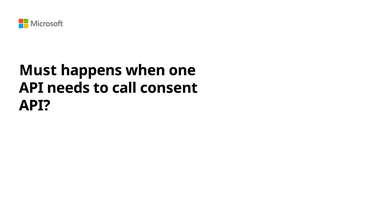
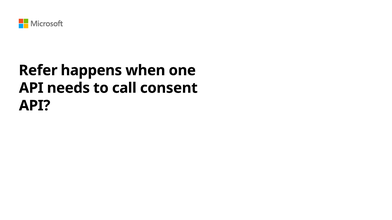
Must: Must -> Refer
